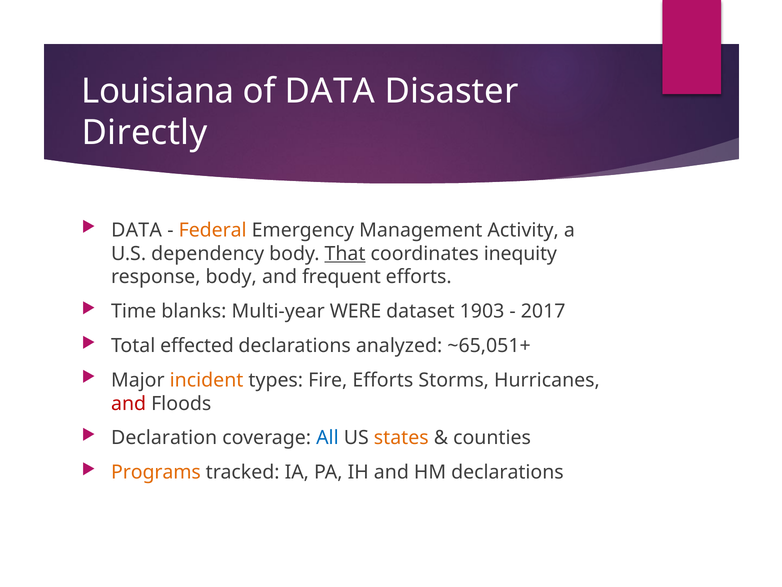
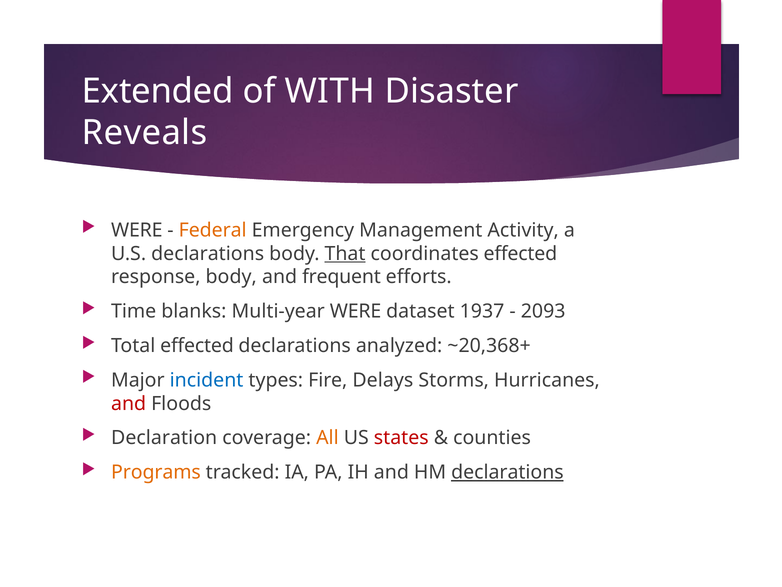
Louisiana: Louisiana -> Extended
of DATA: DATA -> WITH
Directly: Directly -> Reveals
DATA at (137, 230): DATA -> WERE
U.S dependency: dependency -> declarations
coordinates inequity: inequity -> effected
1903: 1903 -> 1937
2017: 2017 -> 2093
~65,051+: ~65,051+ -> ~20,368+
incident colour: orange -> blue
Fire Efforts: Efforts -> Delays
All colour: blue -> orange
states colour: orange -> red
declarations at (507, 472) underline: none -> present
